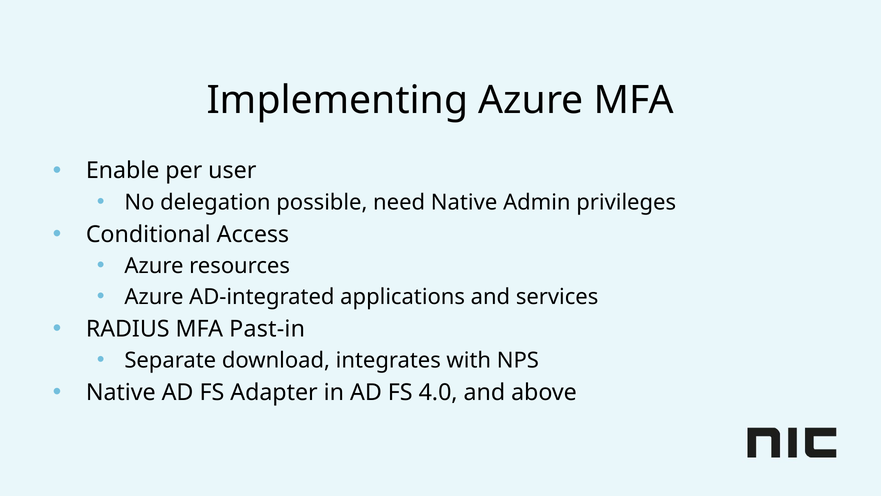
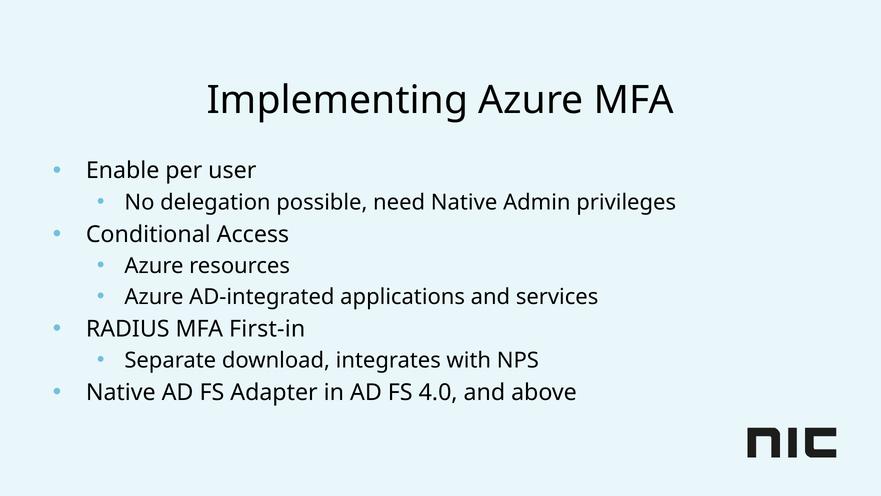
Past-in: Past-in -> First-in
